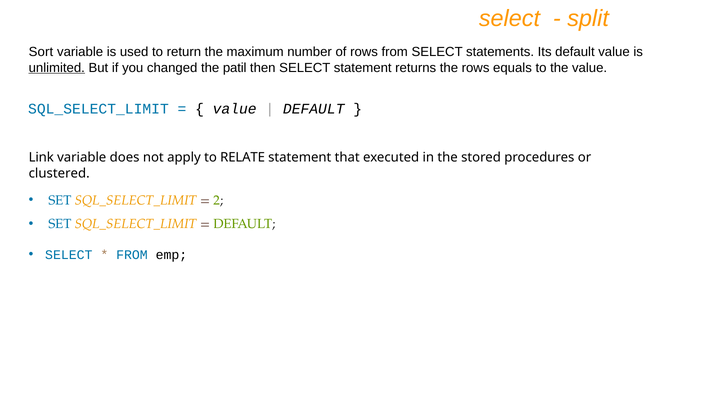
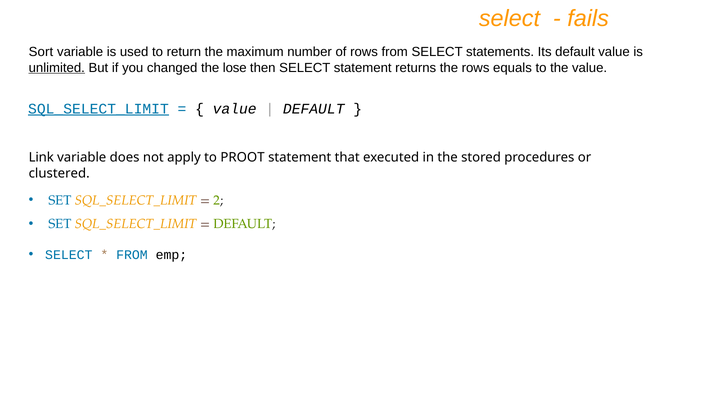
split: split -> fails
patil: patil -> lose
SQL_SELECT_LIMIT at (98, 109) underline: none -> present
RELATE: RELATE -> PROOT
